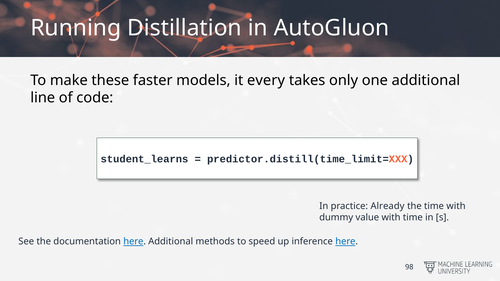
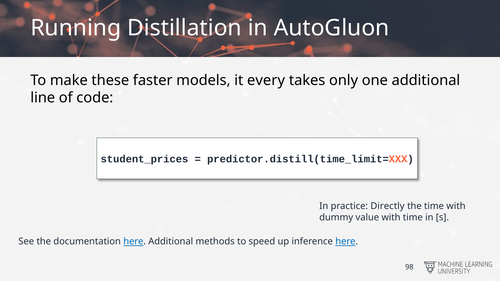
student_learns: student_learns -> student_prices
Already: Already -> Directly
